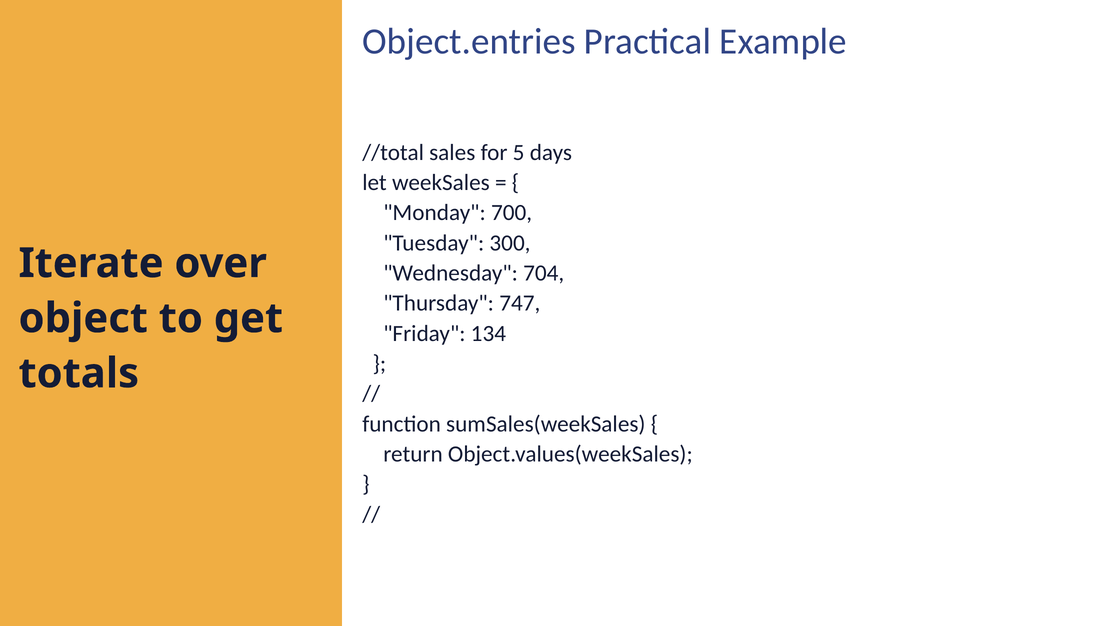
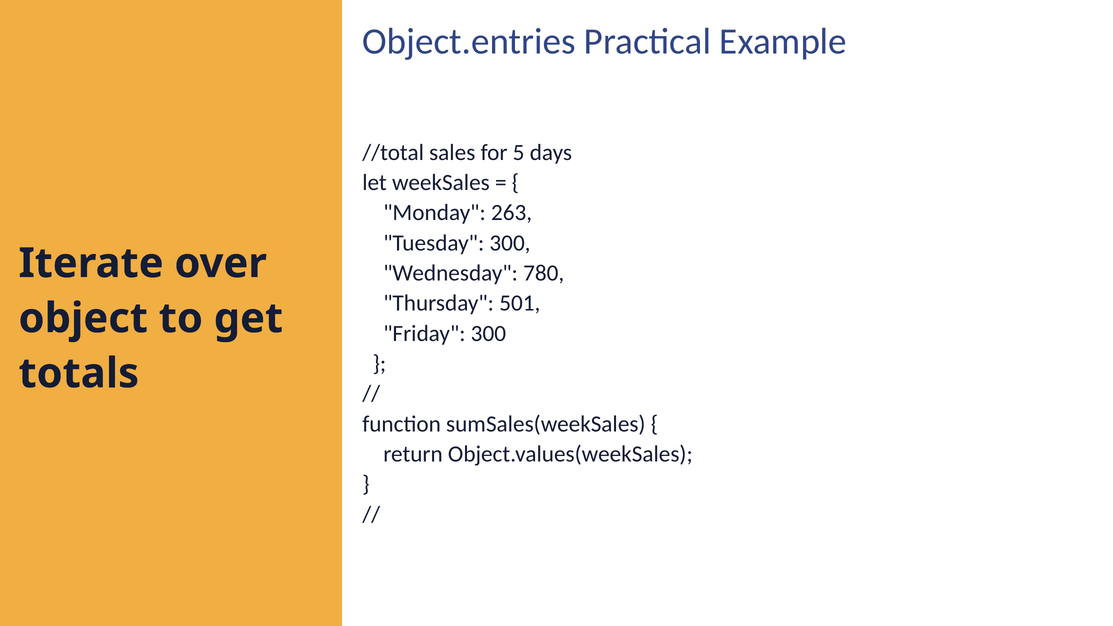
700: 700 -> 263
704: 704 -> 780
747: 747 -> 501
Friday 134: 134 -> 300
